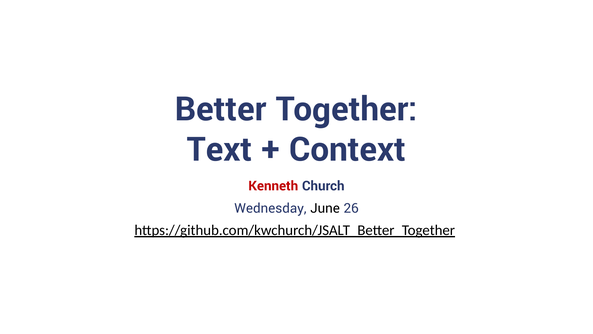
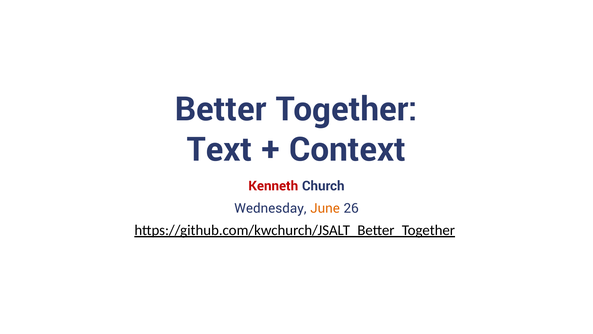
June colour: black -> orange
